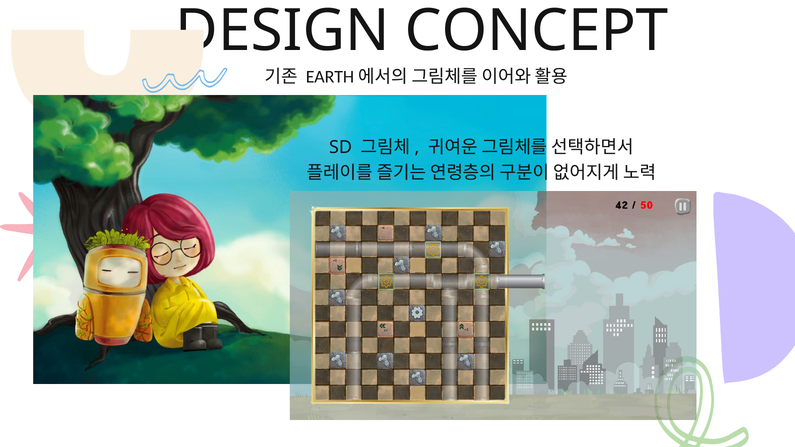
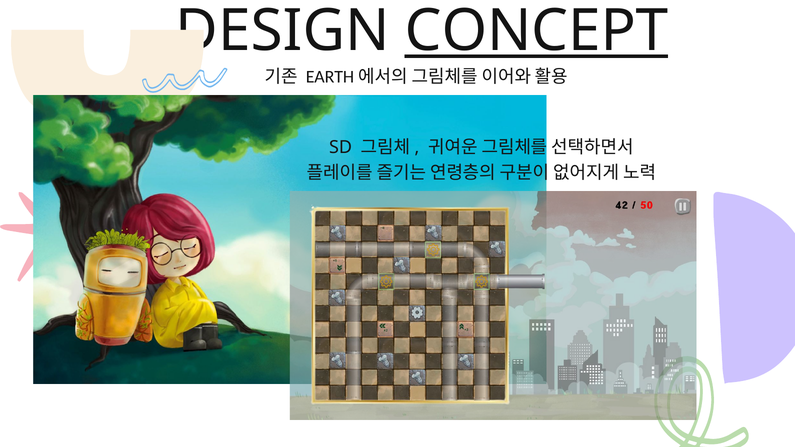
CONCEPT underline: none -> present
